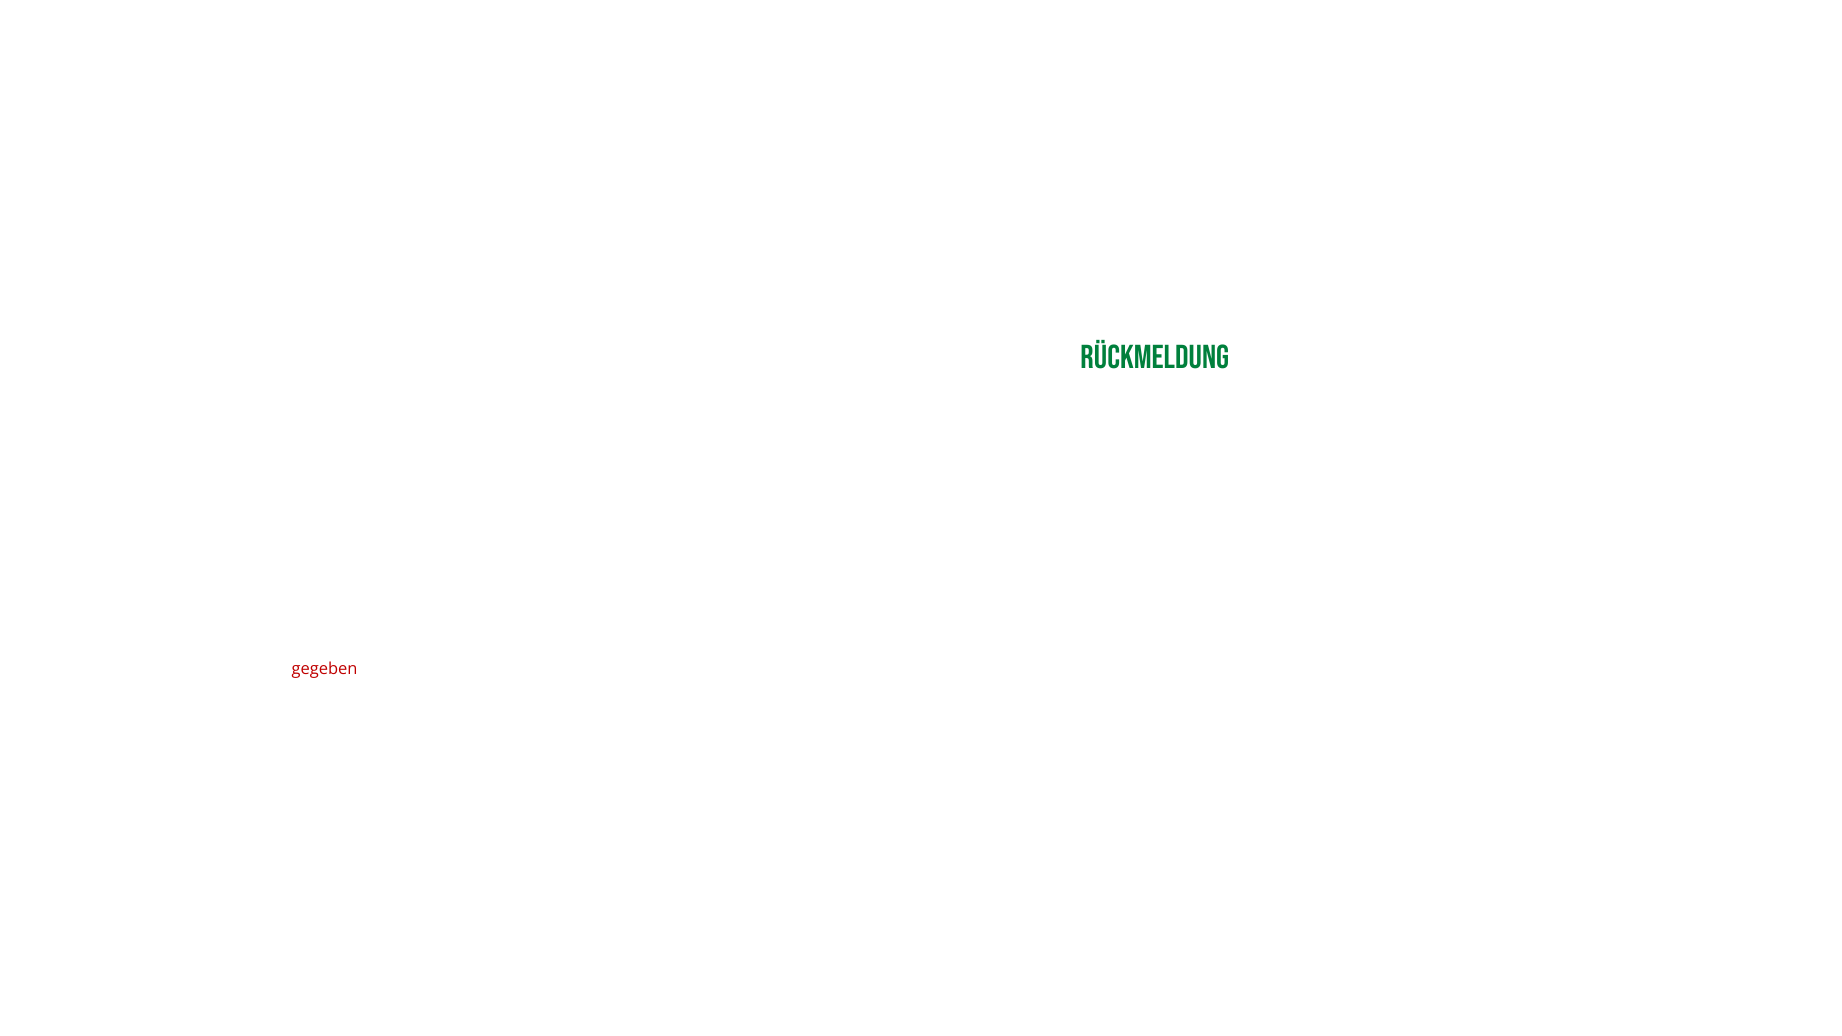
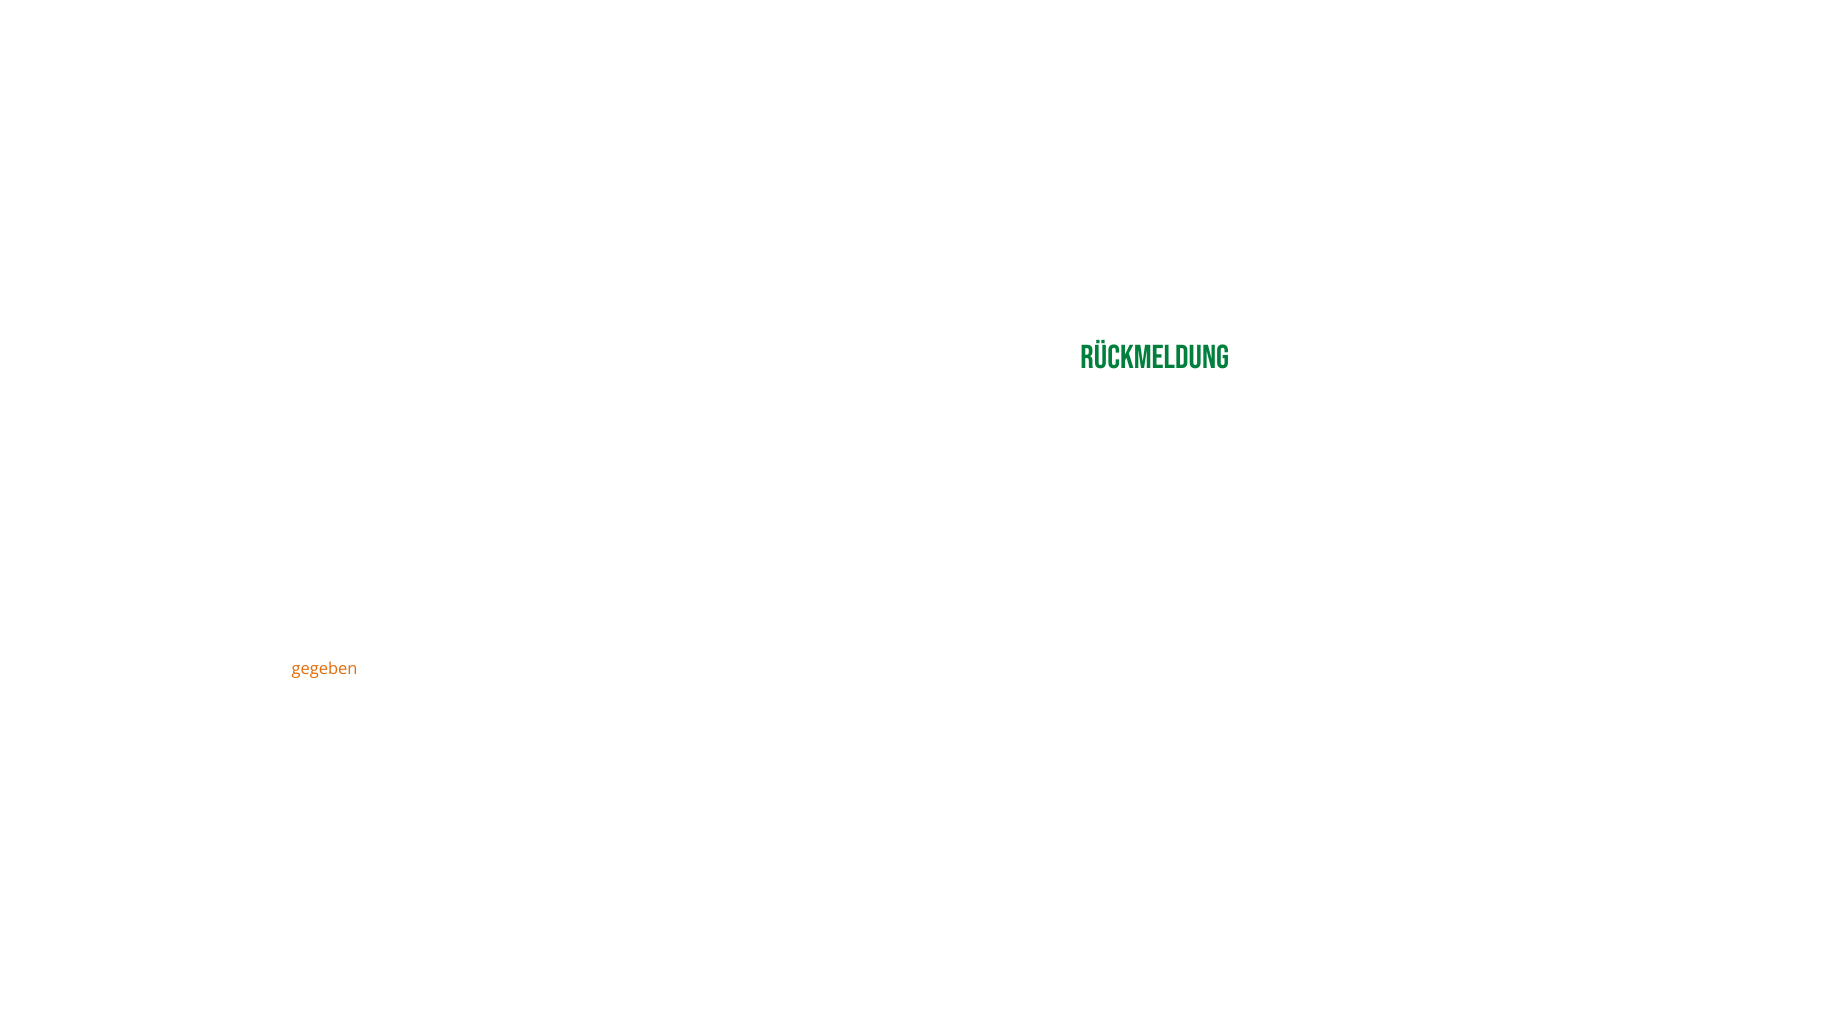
gegeben colour: red -> orange
